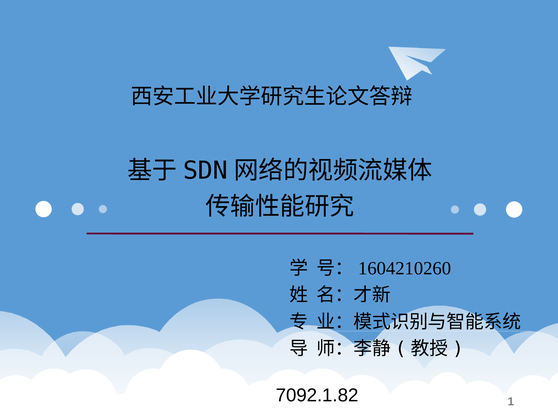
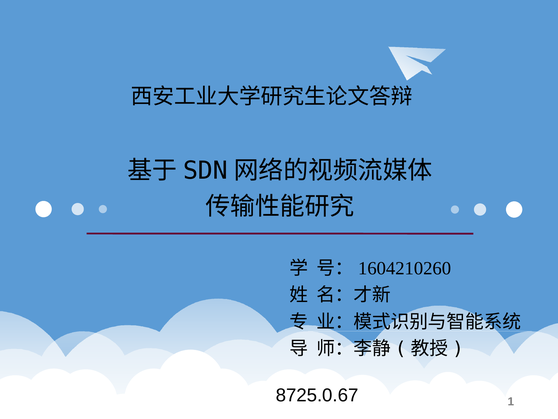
7092.1.82: 7092.1.82 -> 8725.0.67
